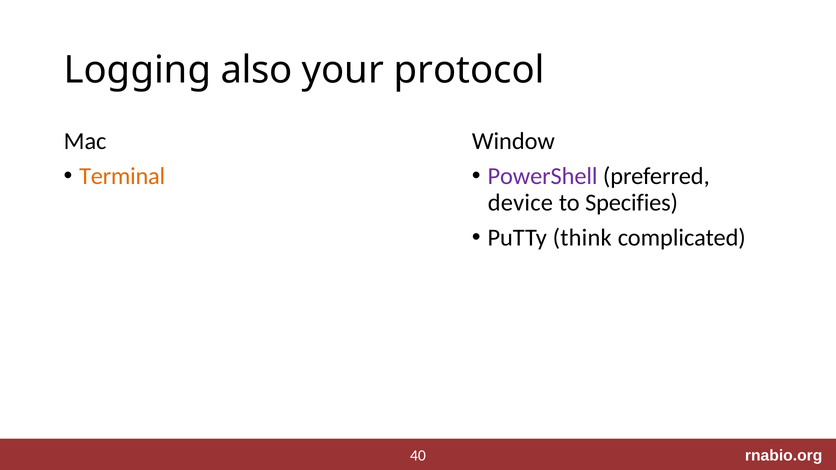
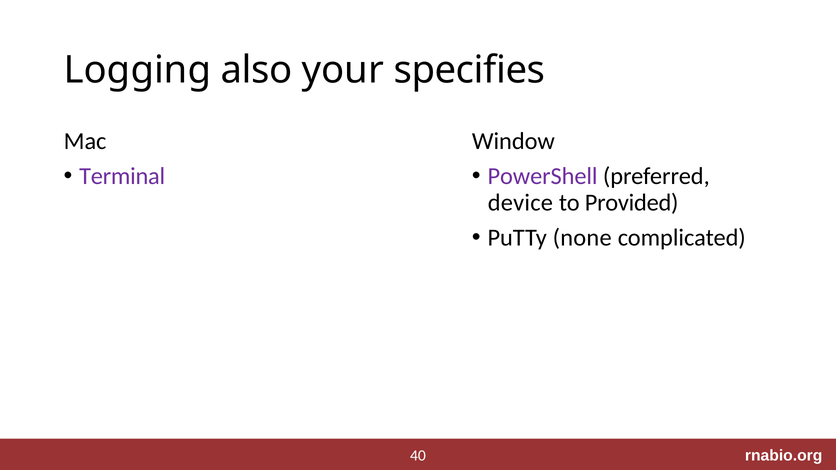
protocol: protocol -> specifies
Terminal colour: orange -> purple
Specifies: Specifies -> Provided
think: think -> none
